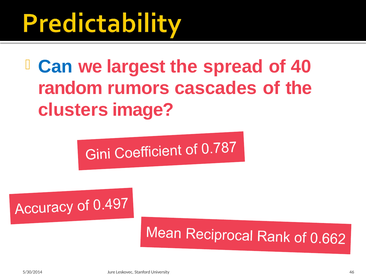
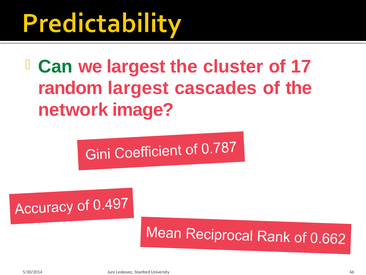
Can colour: blue -> green
spread: spread -> cluster
40: 40 -> 17
random rumors: rumors -> largest
clusters: clusters -> network
